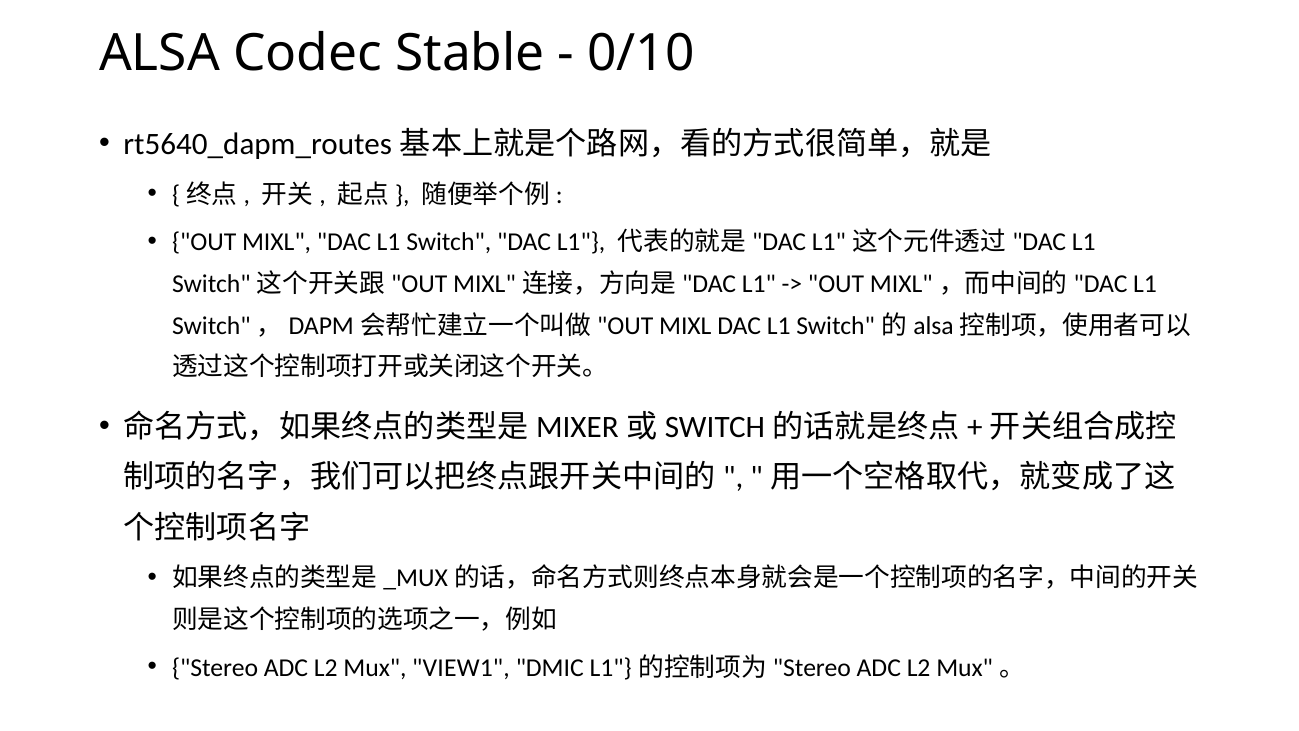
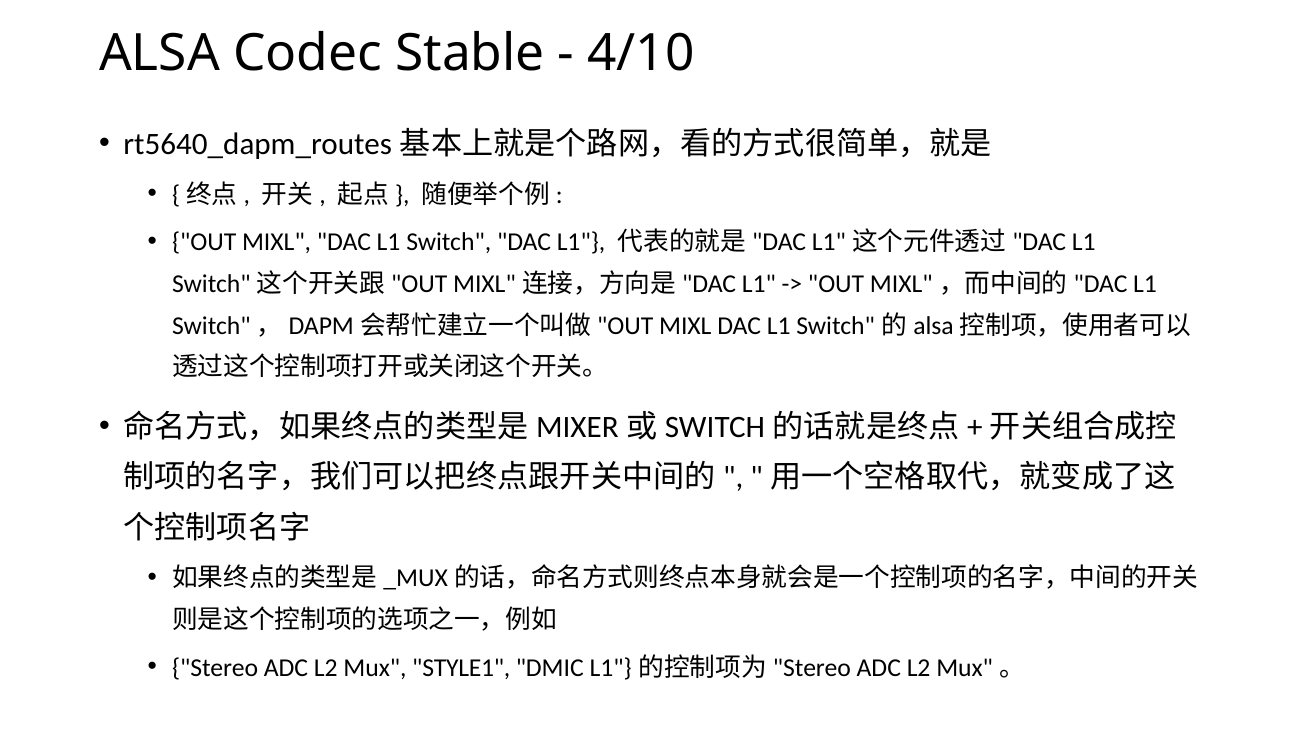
0/10: 0/10 -> 4/10
VIEW1: VIEW1 -> STYLE1
